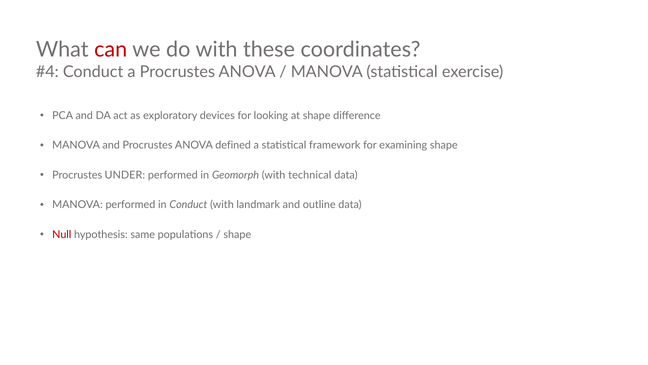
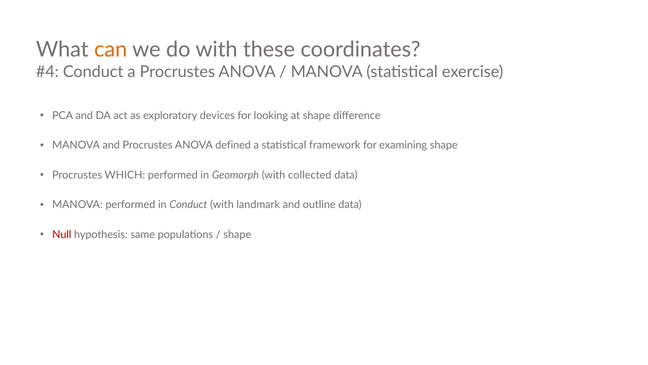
can colour: red -> orange
UNDER: UNDER -> WHICH
technical: technical -> collected
